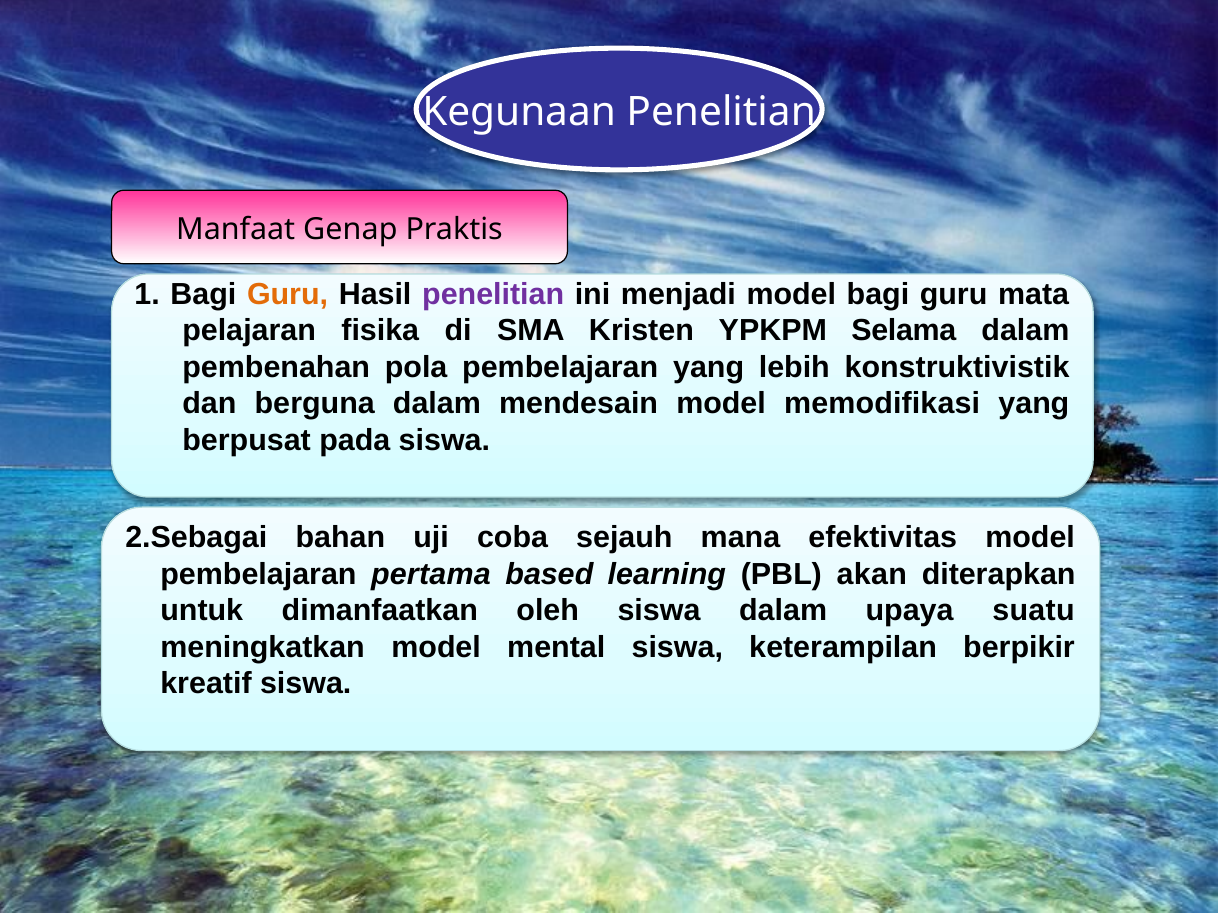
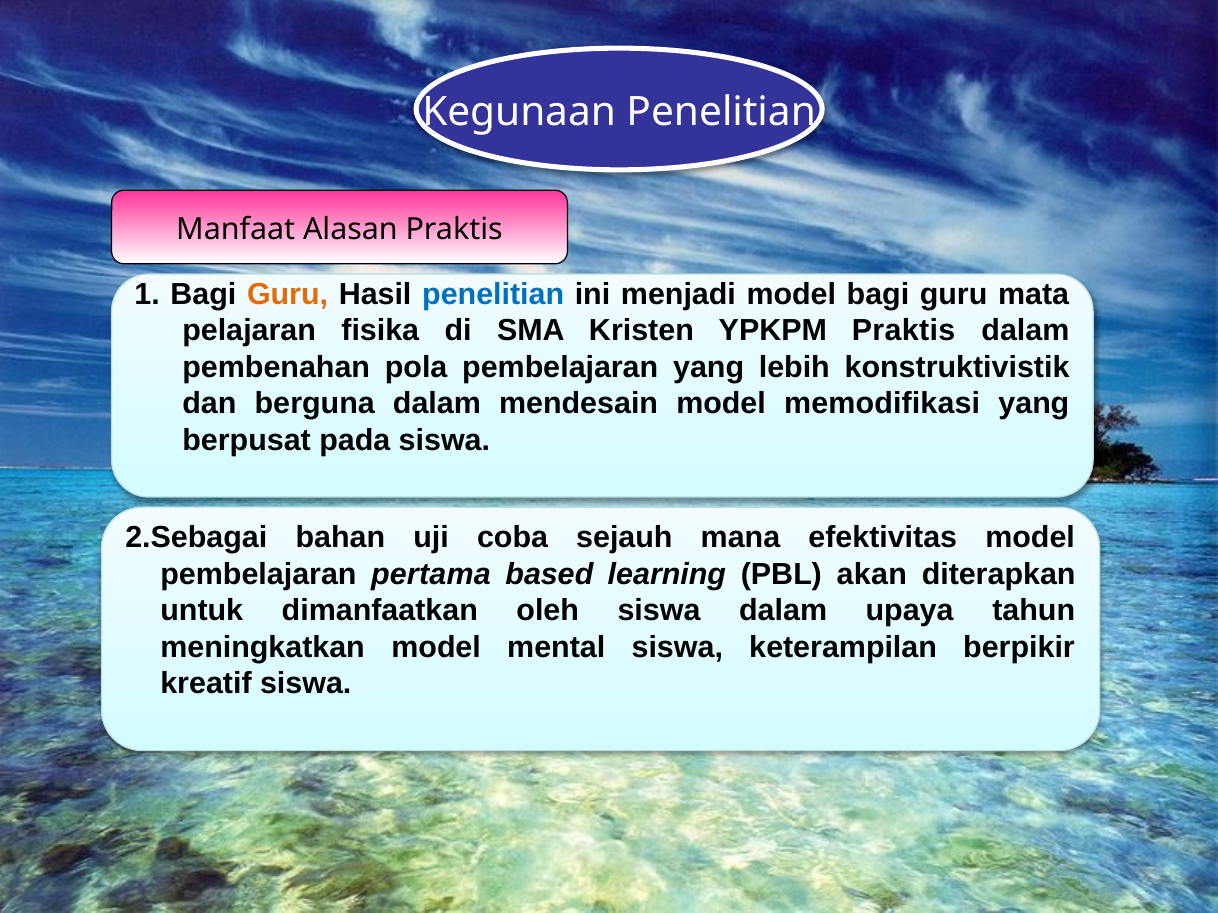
Genap: Genap -> Alasan
penelitian at (493, 294) colour: purple -> blue
YPKPM Selama: Selama -> Praktis
suatu: suatu -> tahun
